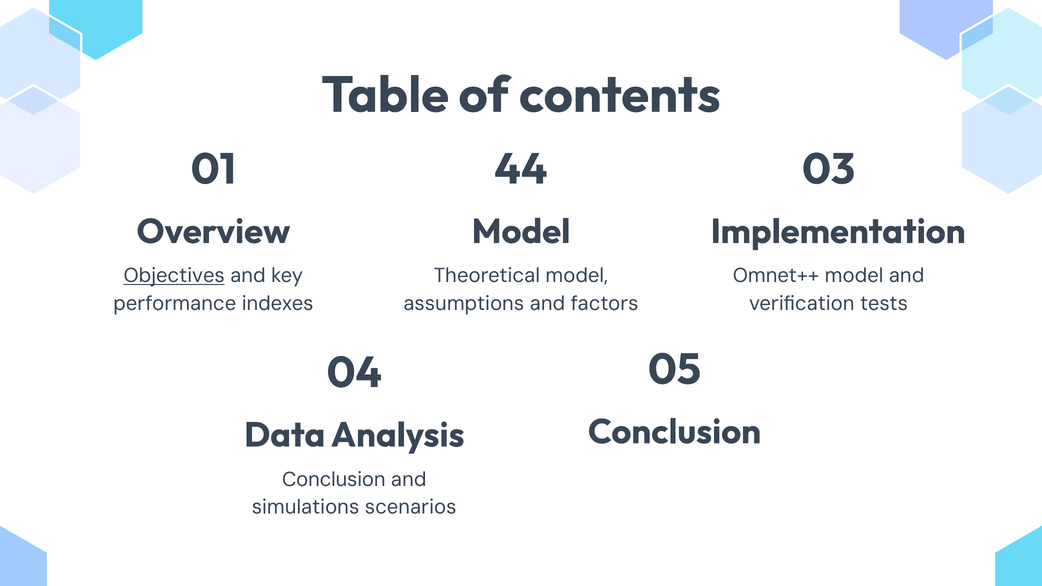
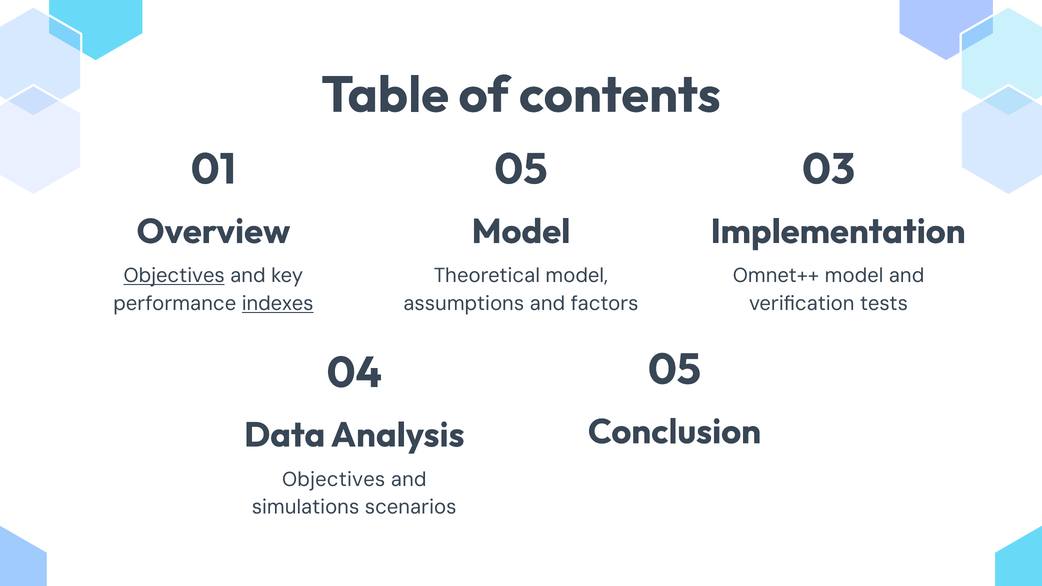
01 44: 44 -> 05
indexes underline: none -> present
Conclusion at (334, 479): Conclusion -> Objectives
